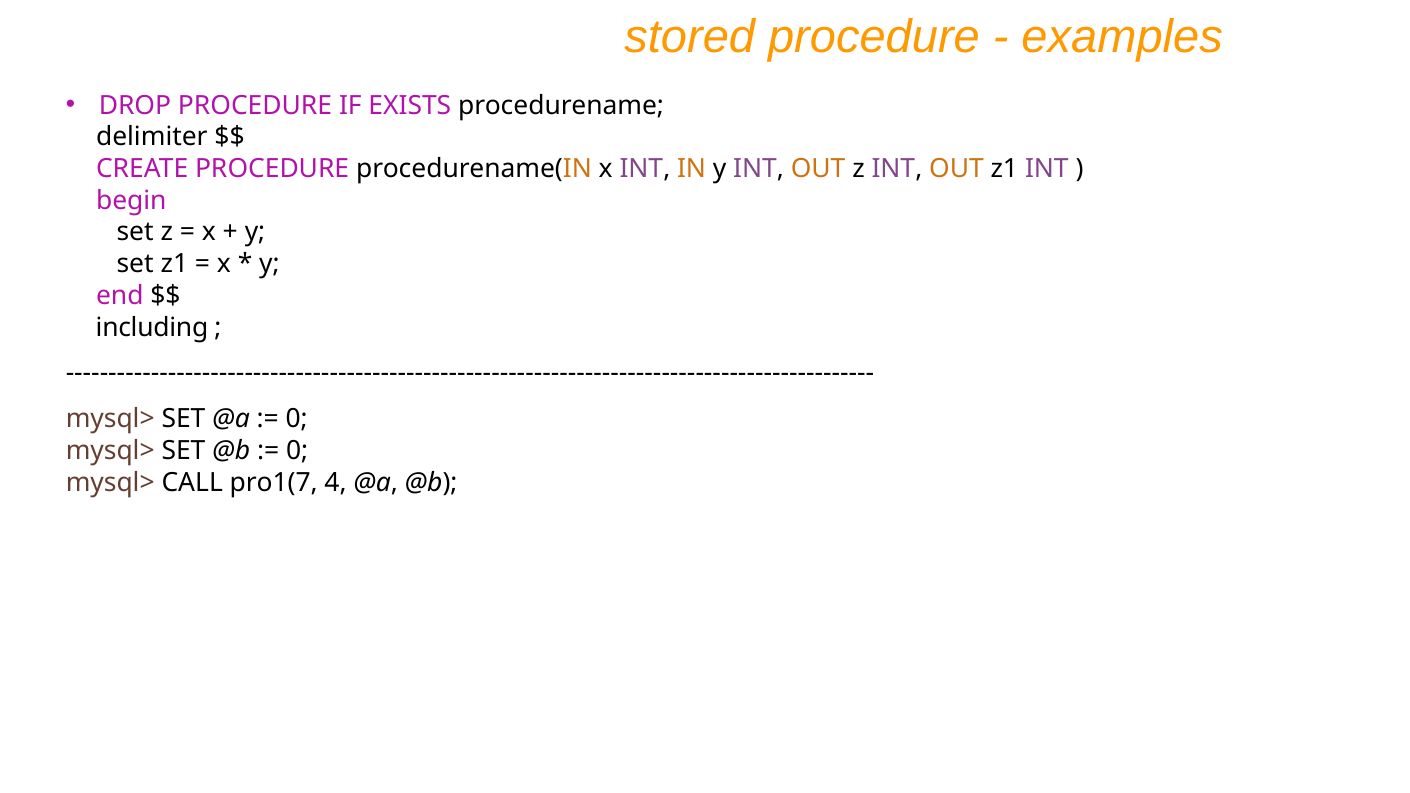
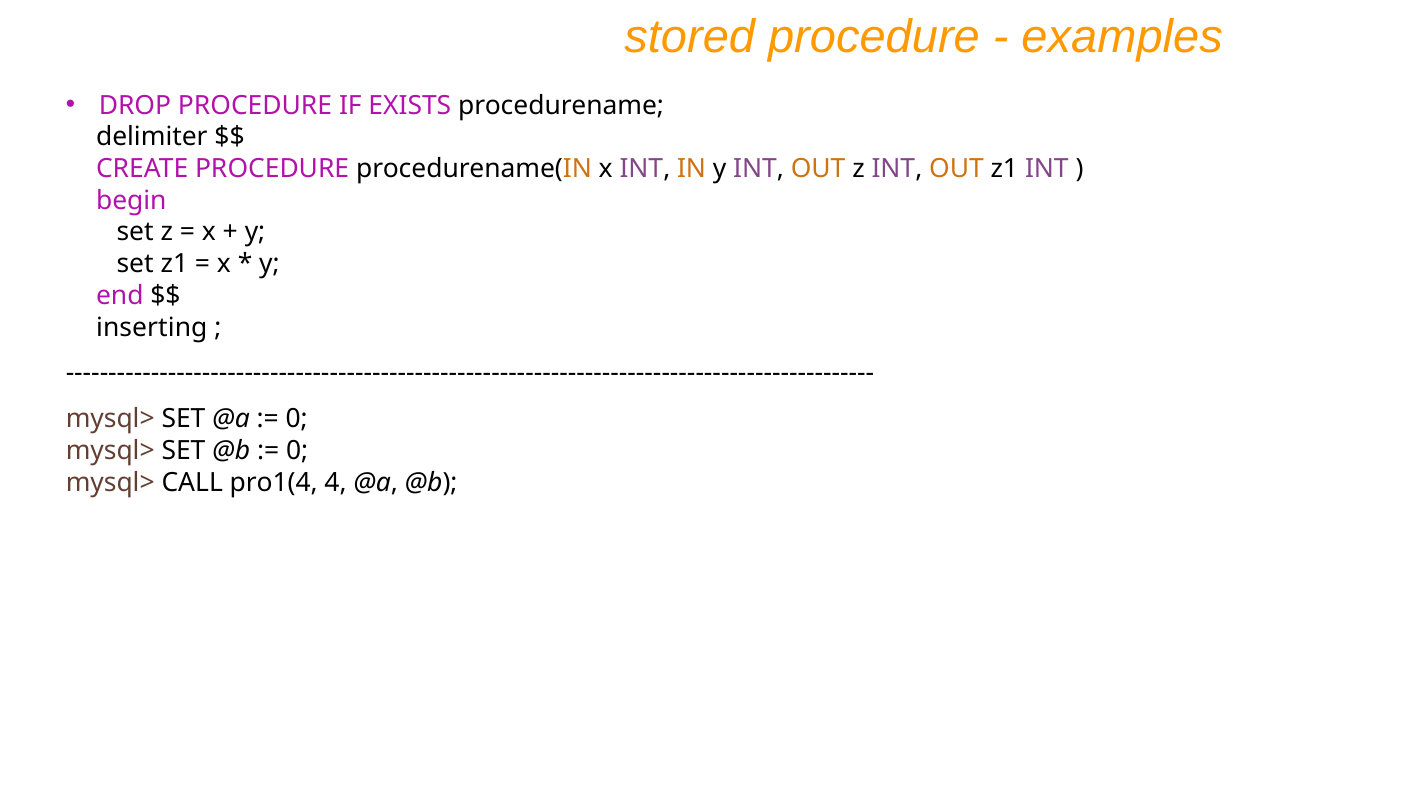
including: including -> inserting
pro1(7: pro1(7 -> pro1(4
